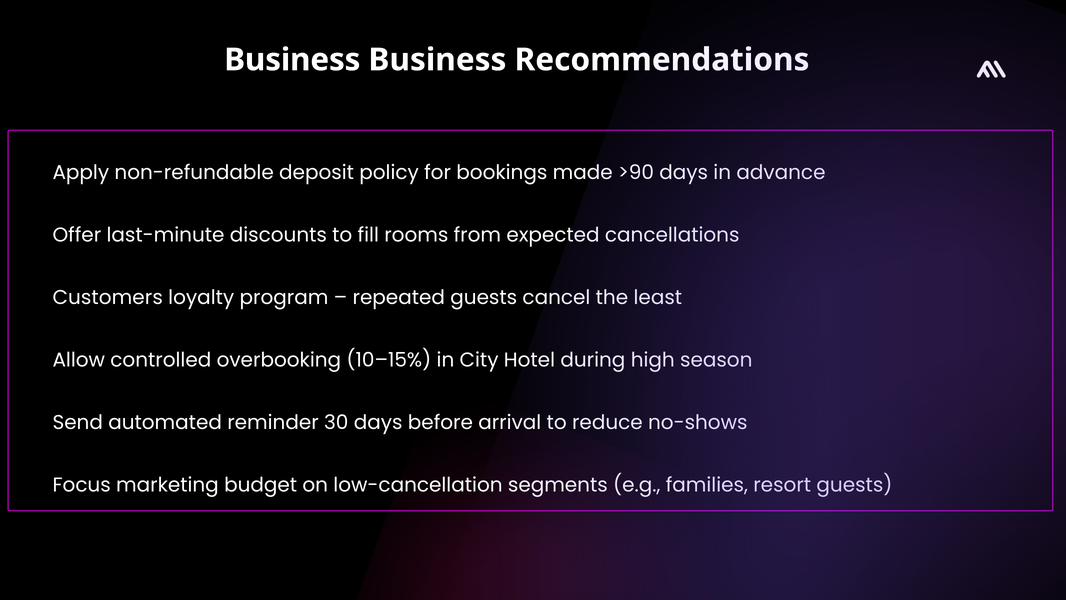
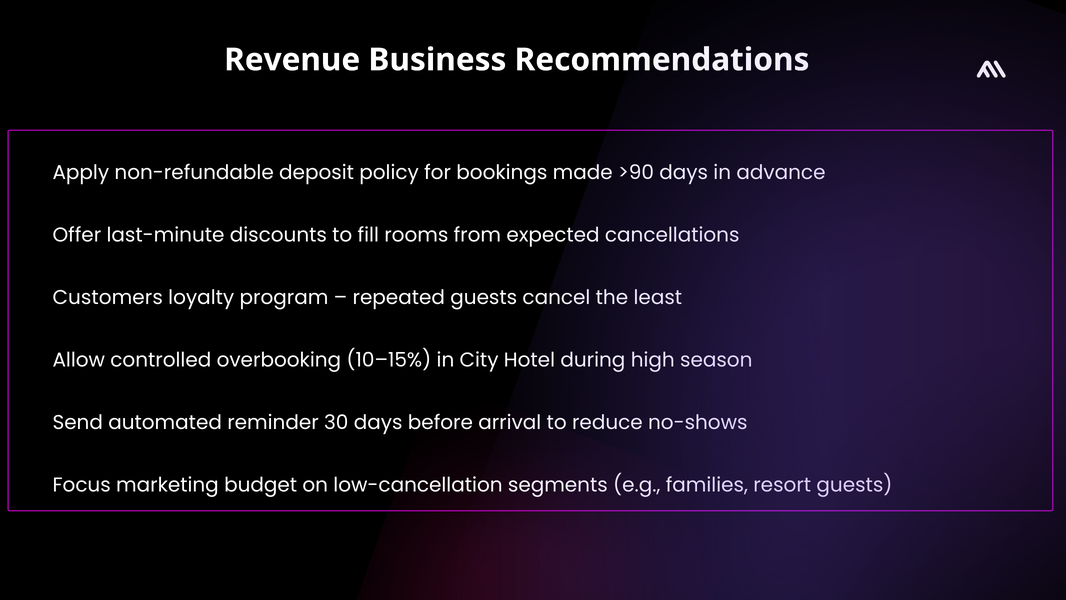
Business at (292, 60): Business -> Revenue
